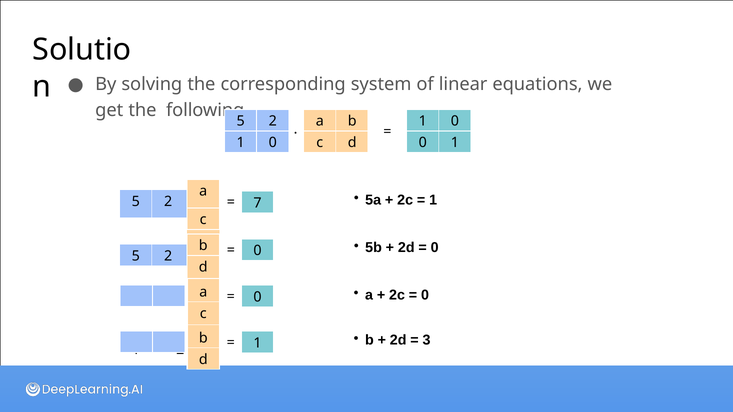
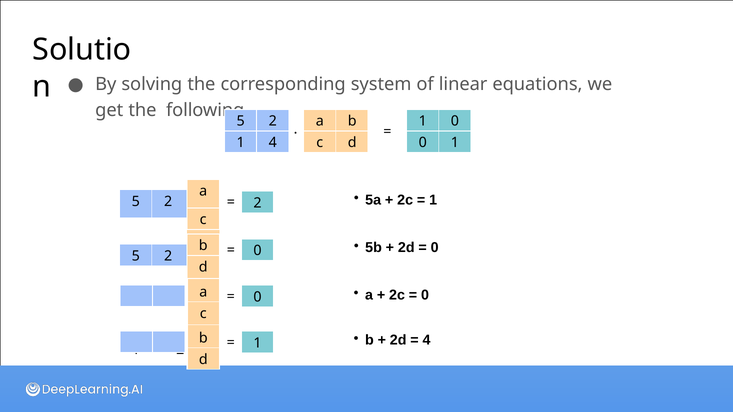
0 at (273, 143): 0 -> 4
7 at (258, 203): 7 -> 2
3 at (427, 340): 3 -> 4
